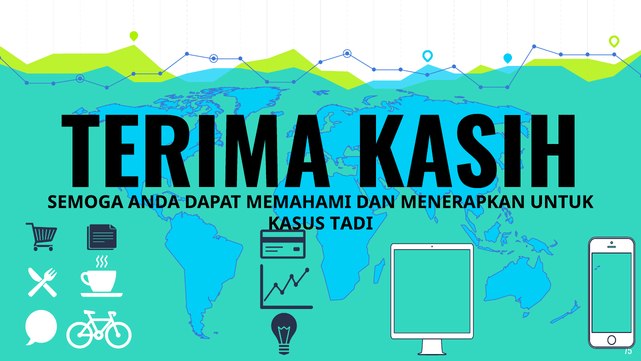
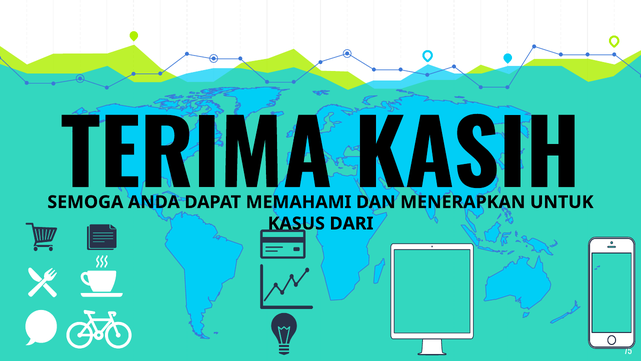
TADI: TADI -> DARI
